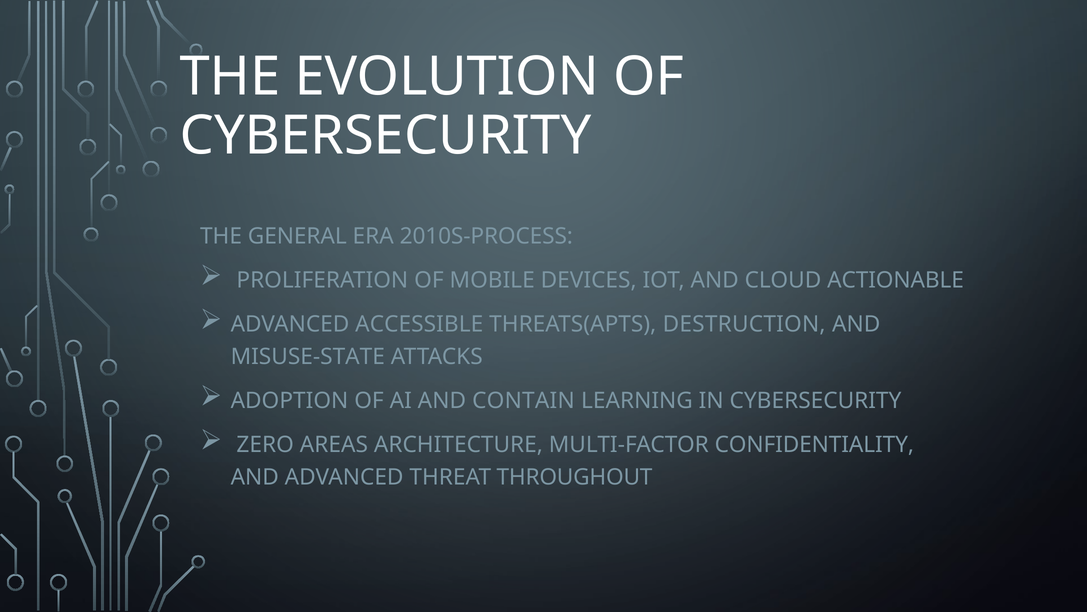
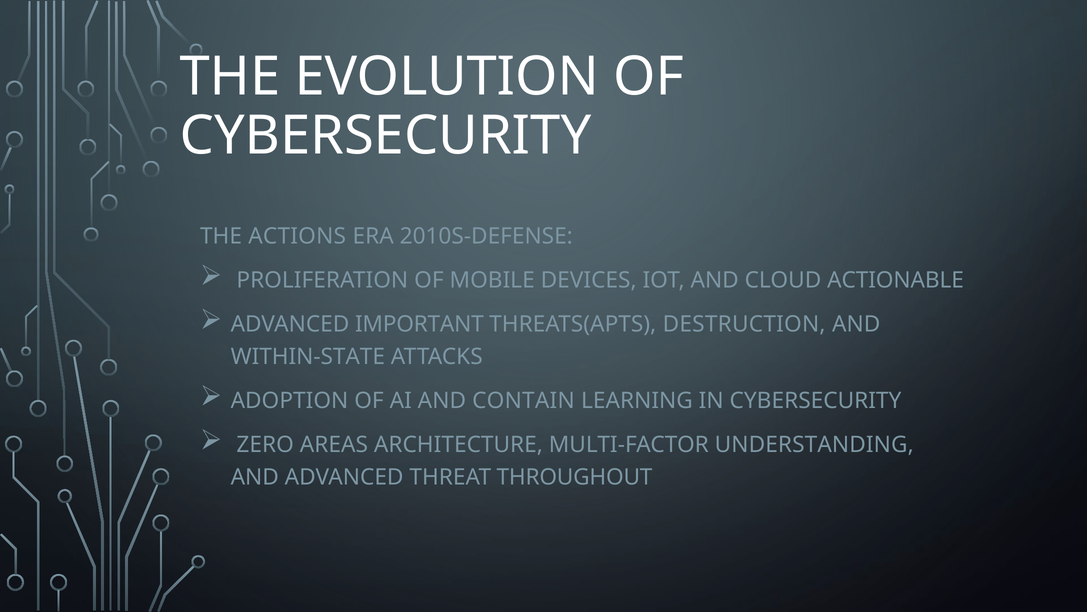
GENERAL: GENERAL -> ACTIONS
2010S-PROCESS: 2010S-PROCESS -> 2010S-DEFENSE
ACCESSIBLE: ACCESSIBLE -> IMPORTANT
MISUSE-STATE: MISUSE-STATE -> WITHIN-STATE
CONFIDENTIALITY: CONFIDENTIALITY -> UNDERSTANDING
